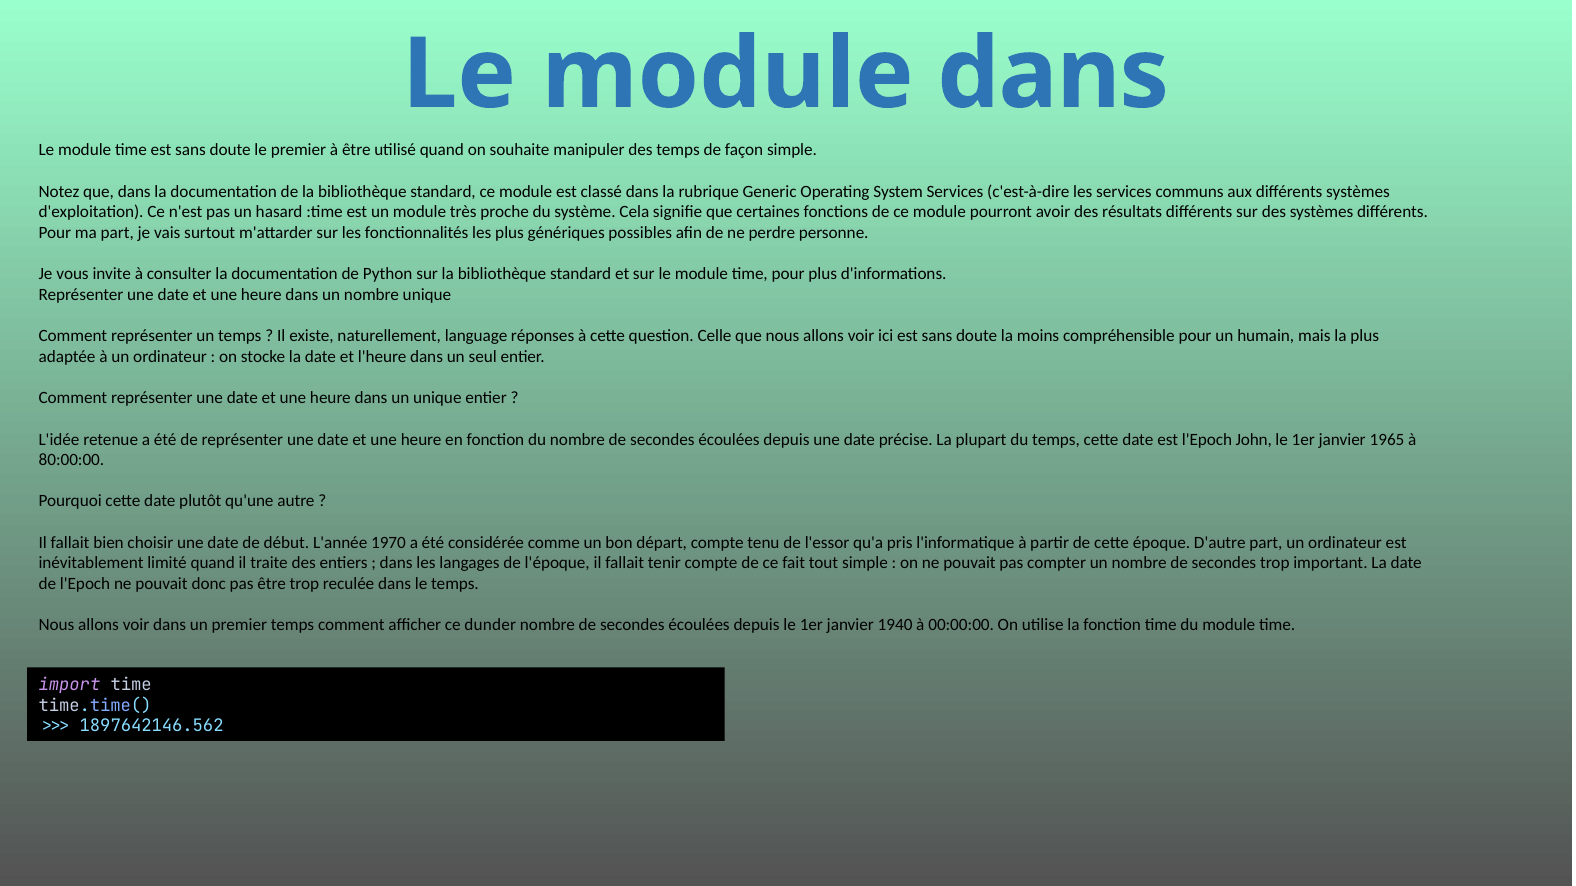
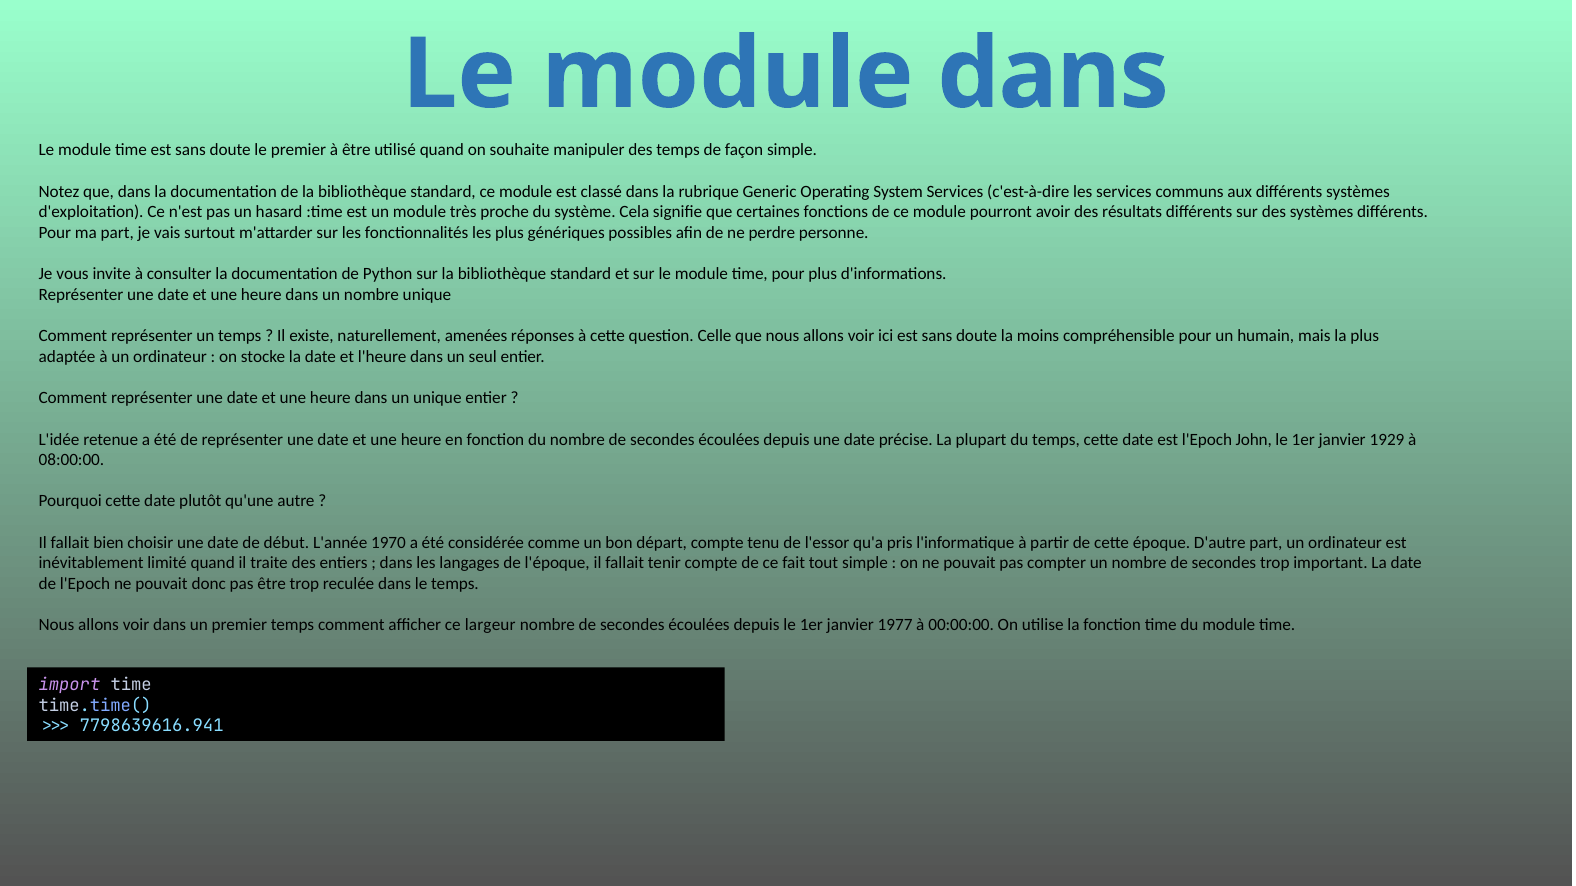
language: language -> amenées
1965: 1965 -> 1929
80:00:00: 80:00:00 -> 08:00:00
dunder: dunder -> largeur
1940: 1940 -> 1977
1897642146.562: 1897642146.562 -> 7798639616.941
